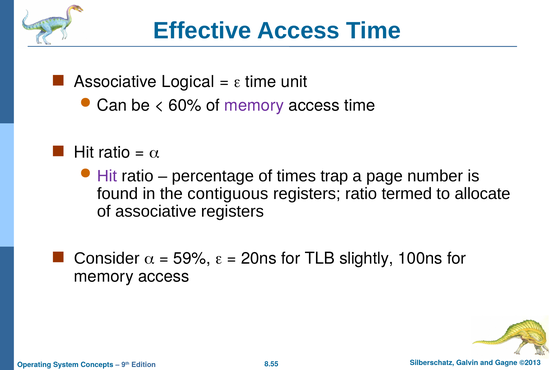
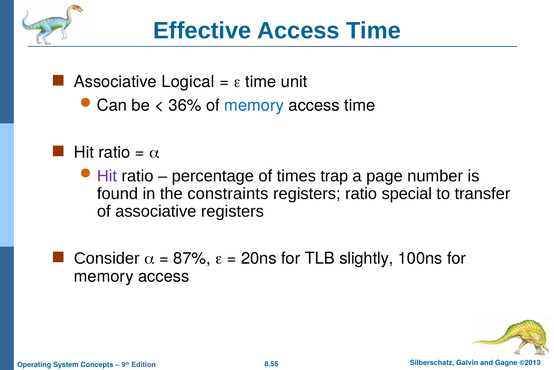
60%: 60% -> 36%
memory at (254, 105) colour: purple -> blue
contiguous: contiguous -> constraints
termed: termed -> special
allocate: allocate -> transfer
59%: 59% -> 87%
